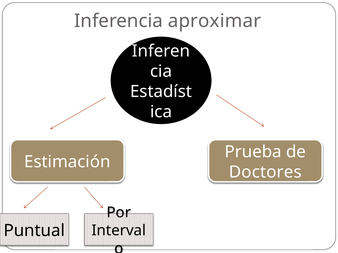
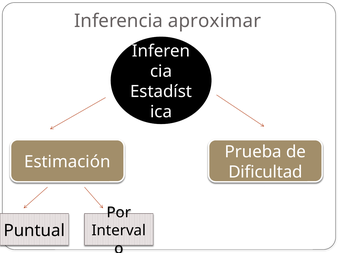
Doctores: Doctores -> Dificultad
